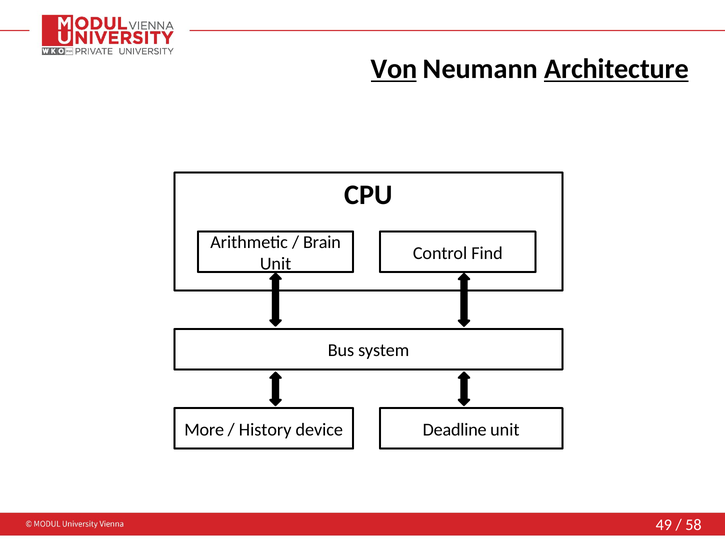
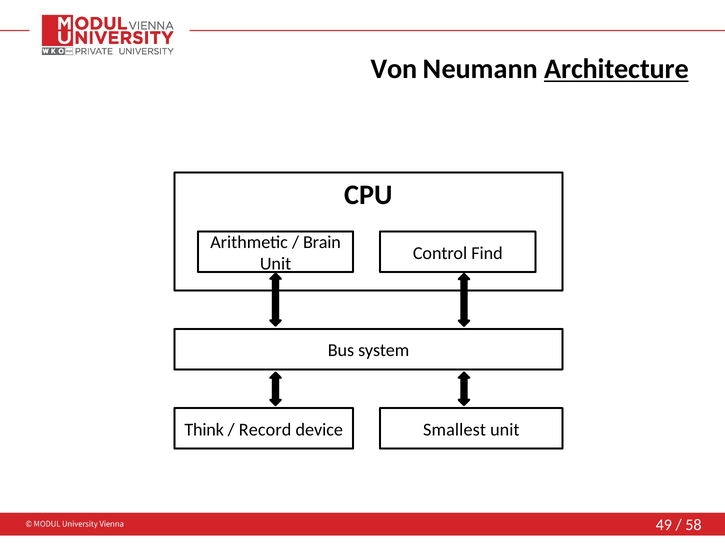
Von underline: present -> none
More: More -> Think
History: History -> Record
Deadline: Deadline -> Smallest
